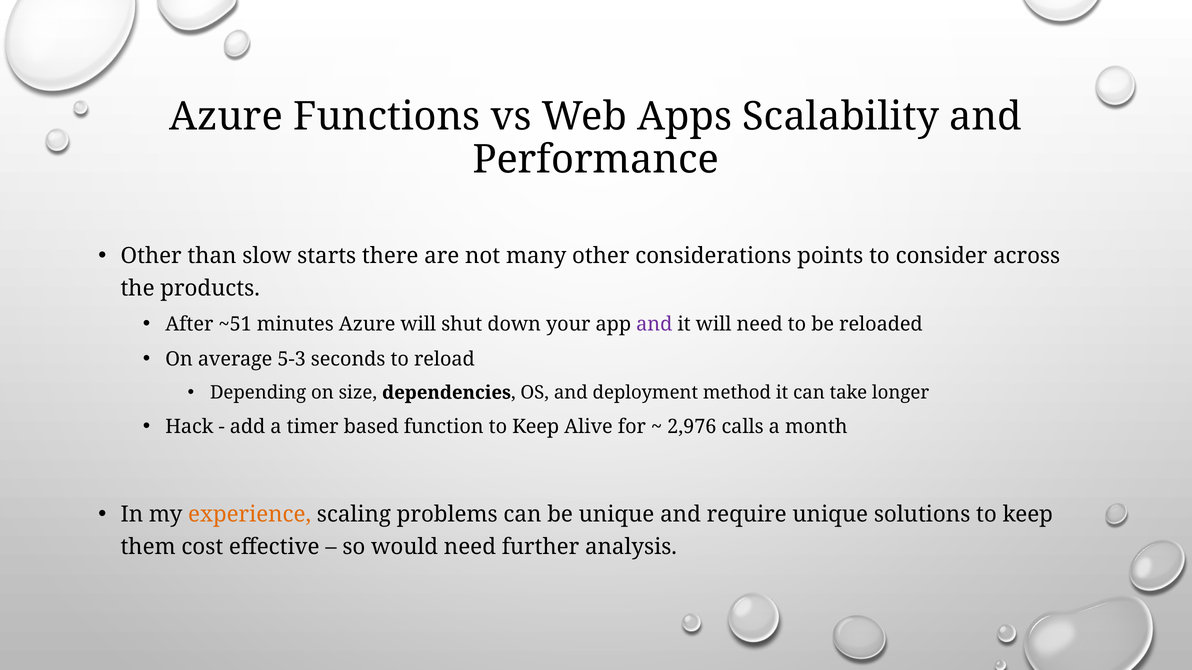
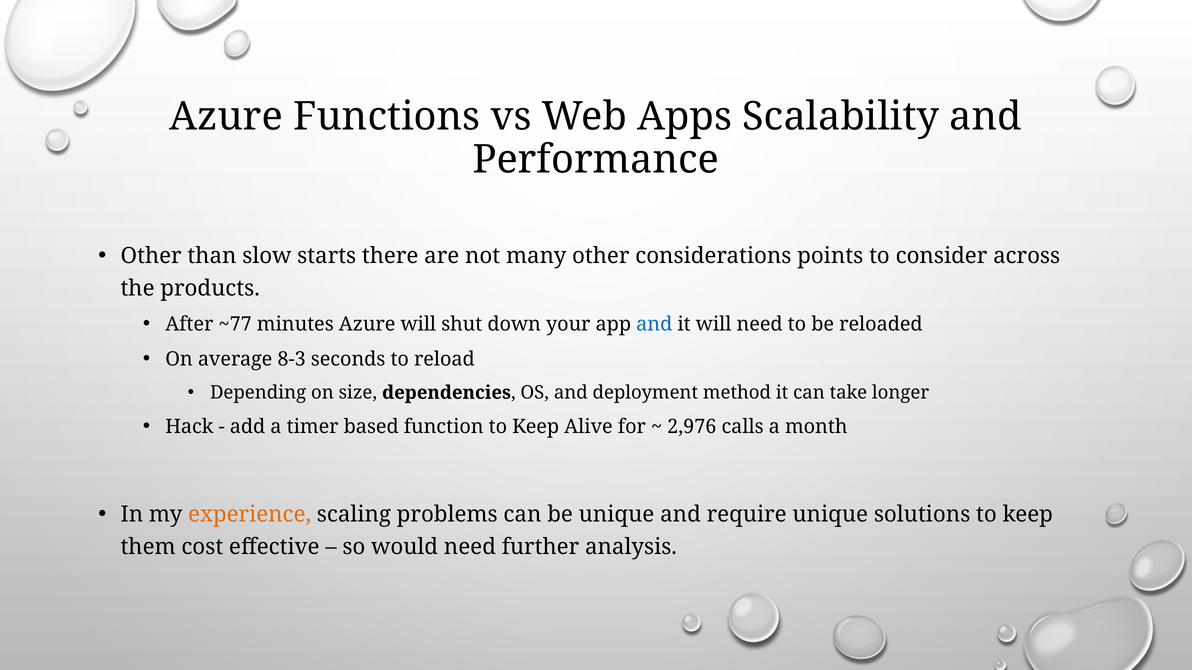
~51: ~51 -> ~77
and at (654, 324) colour: purple -> blue
5-3: 5-3 -> 8-3
